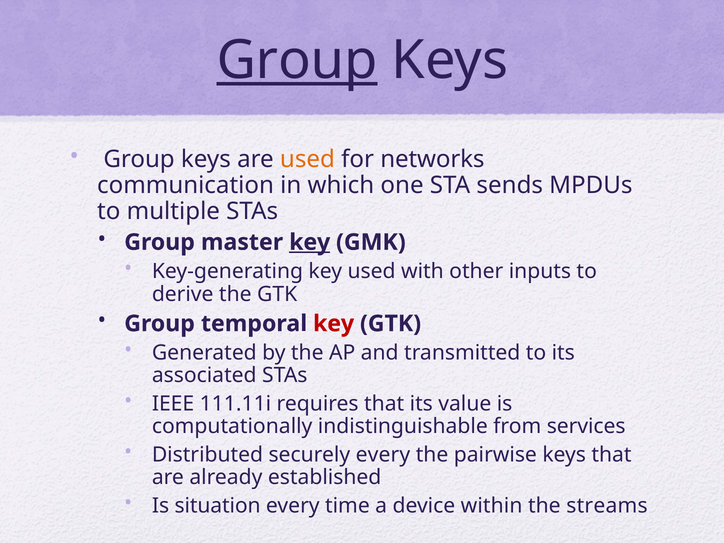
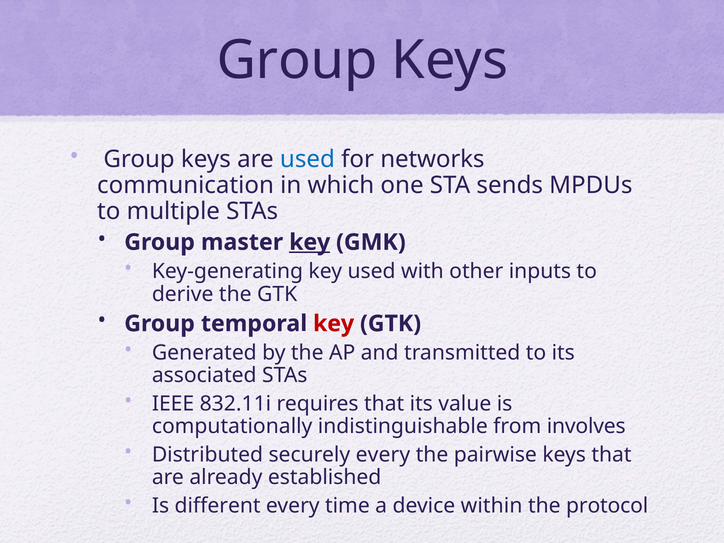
Group at (297, 60) underline: present -> none
used at (307, 159) colour: orange -> blue
111.11i: 111.11i -> 832.11i
services: services -> involves
situation: situation -> different
streams: streams -> protocol
